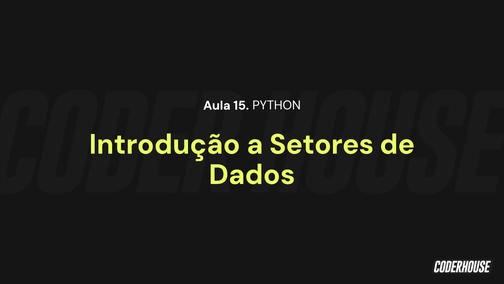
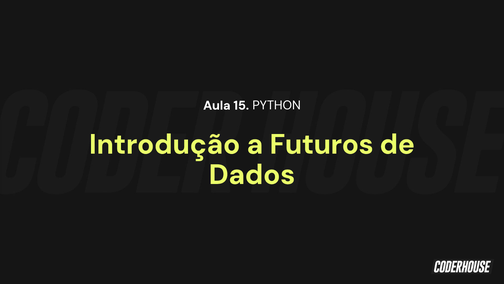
Setores: Setores -> Futuros
